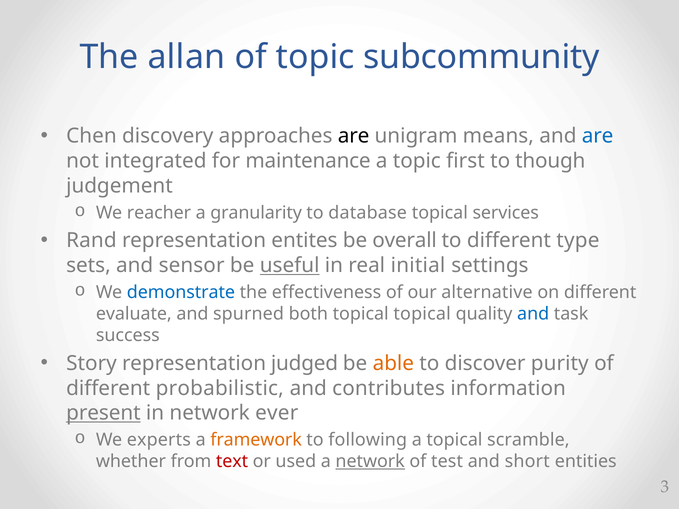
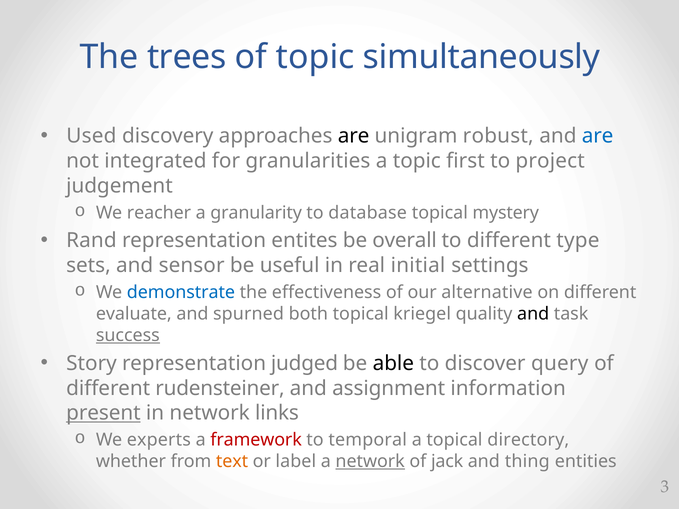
allan: allan -> trees
subcommunity: subcommunity -> simultaneously
Chen: Chen -> Used
means: means -> robust
maintenance: maintenance -> granularities
though: though -> project
services: services -> mystery
useful underline: present -> none
topical topical: topical -> kriegel
and at (533, 314) colour: blue -> black
success underline: none -> present
able colour: orange -> black
purity: purity -> query
probabilistic: probabilistic -> rudensteiner
contributes: contributes -> assignment
ever: ever -> links
framework colour: orange -> red
following: following -> temporal
scramble: scramble -> directory
text colour: red -> orange
used: used -> label
test: test -> jack
short: short -> thing
